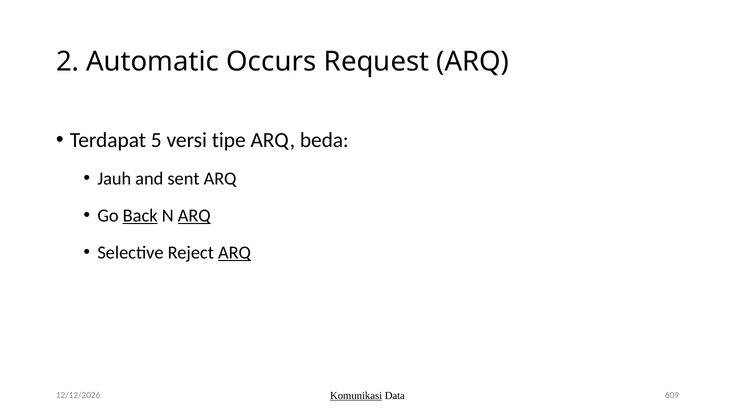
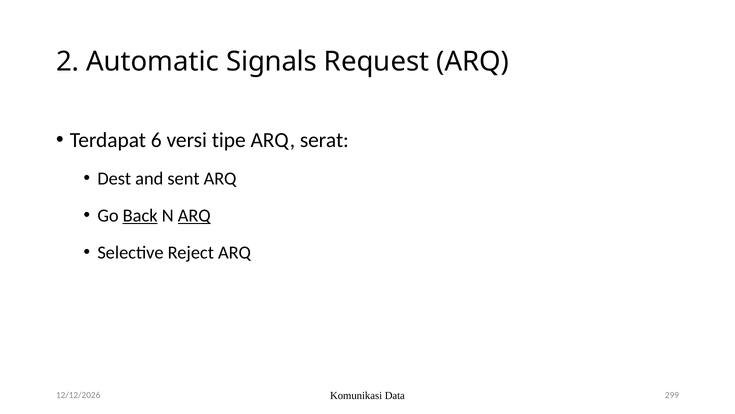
Occurs: Occurs -> Signals
5: 5 -> 6
beda: beda -> serat
Jauh: Jauh -> Dest
ARQ at (234, 252) underline: present -> none
Komunikasi underline: present -> none
609: 609 -> 299
